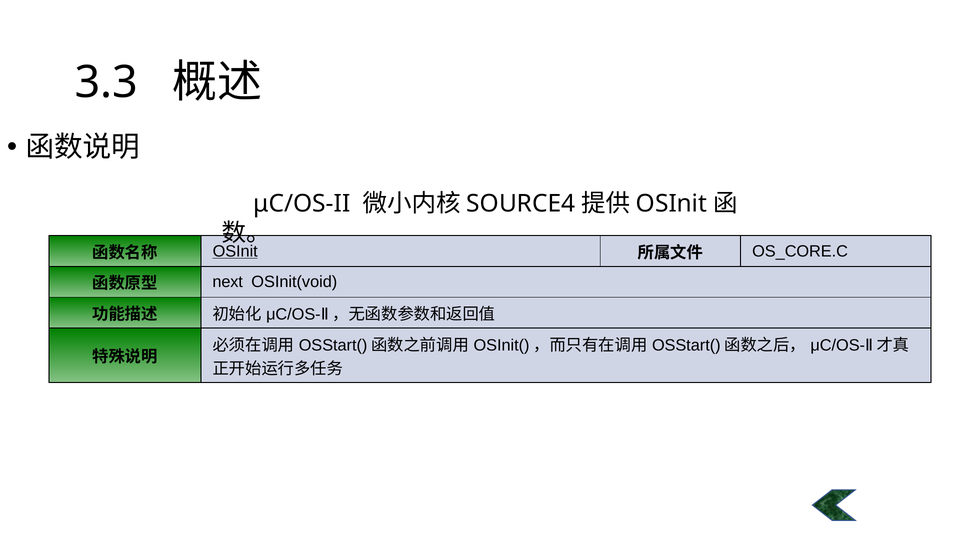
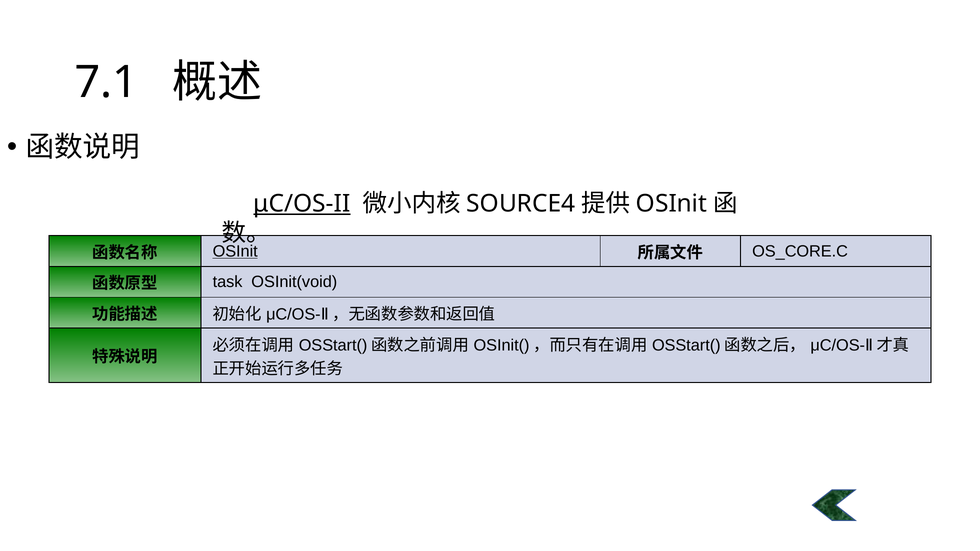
3.3: 3.3 -> 7.1
μC/OS-II underline: none -> present
next: next -> task
